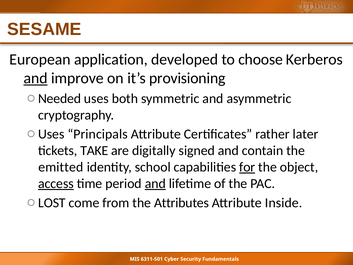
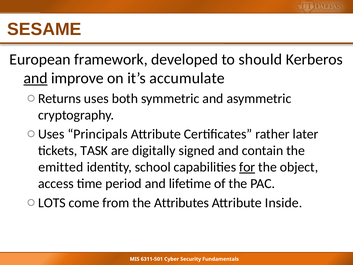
application: application -> framework
choose: choose -> should
provisioning: provisioning -> accumulate
Needed: Needed -> Returns
TAKE: TAKE -> TASK
access underline: present -> none
and at (155, 183) underline: present -> none
LOST: LOST -> LOTS
